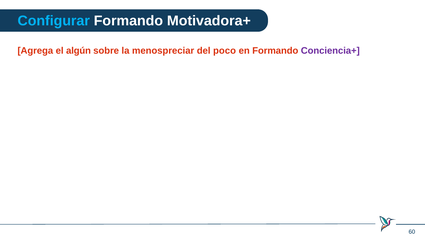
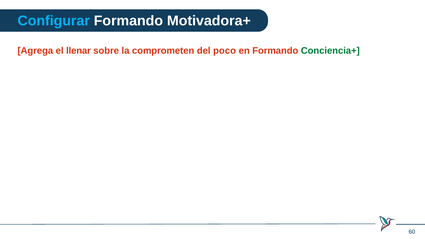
algún: algún -> llenar
menospreciar: menospreciar -> comprometen
Conciencia+ colour: purple -> green
